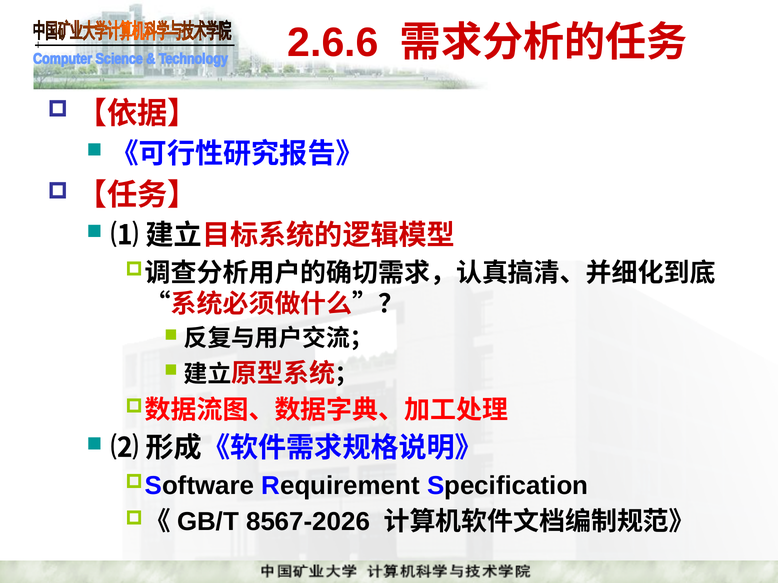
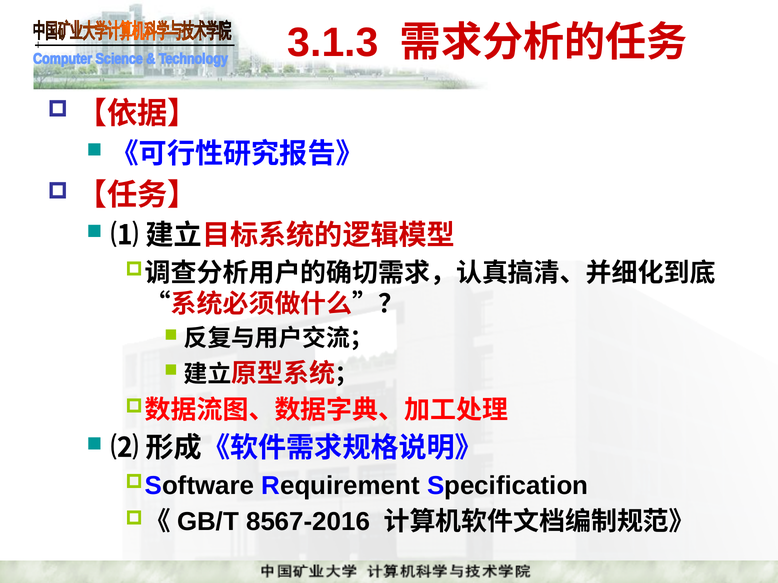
2.6.6: 2.6.6 -> 3.1.3
8567-2026: 8567-2026 -> 8567-2016
